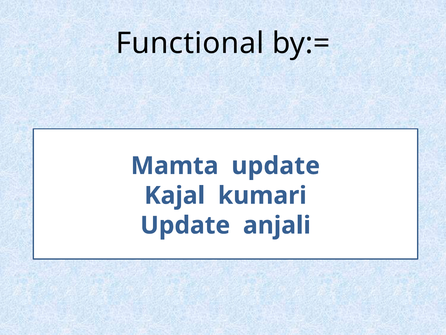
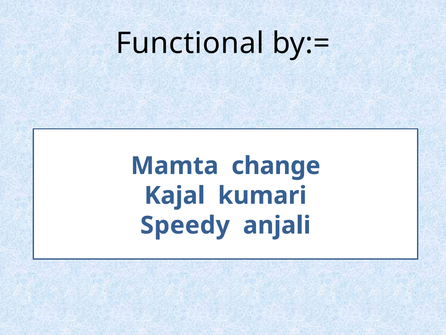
Mamta update: update -> change
Update at (185, 225): Update -> Speedy
